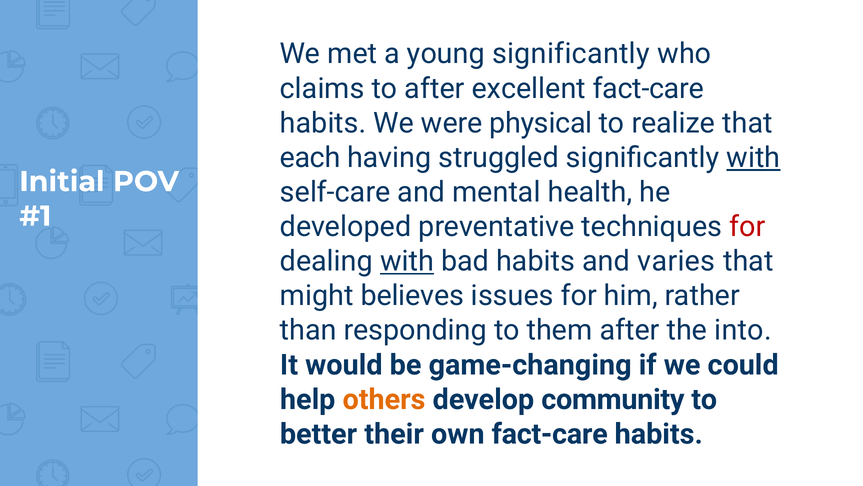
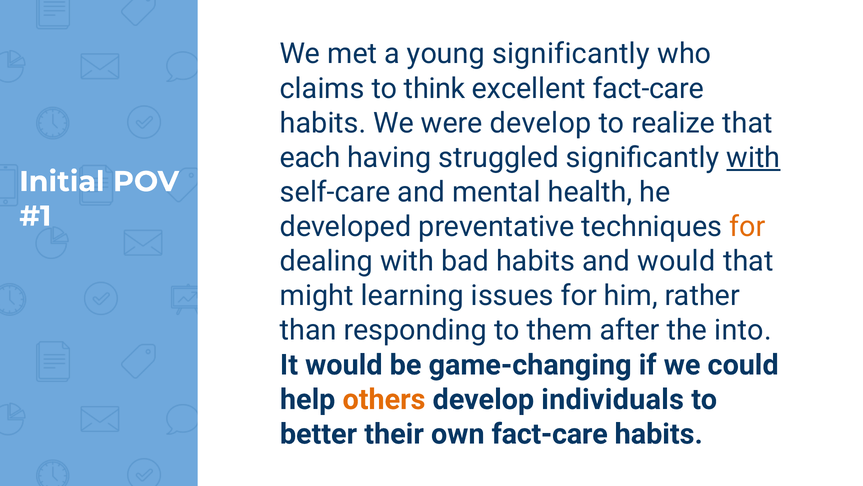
to after: after -> think
were physical: physical -> develop
for at (747, 227) colour: red -> orange
with at (407, 261) underline: present -> none
and varies: varies -> would
believes: believes -> learning
community: community -> individuals
